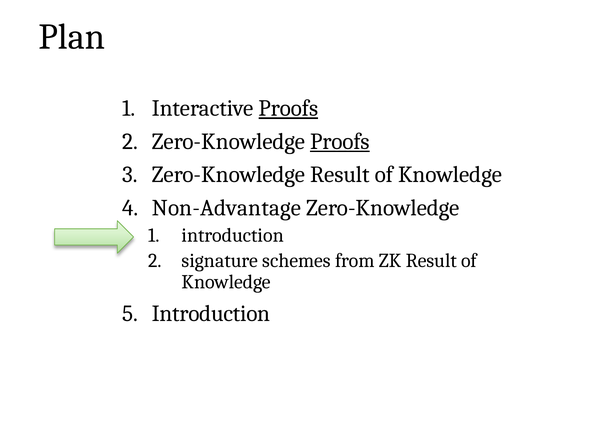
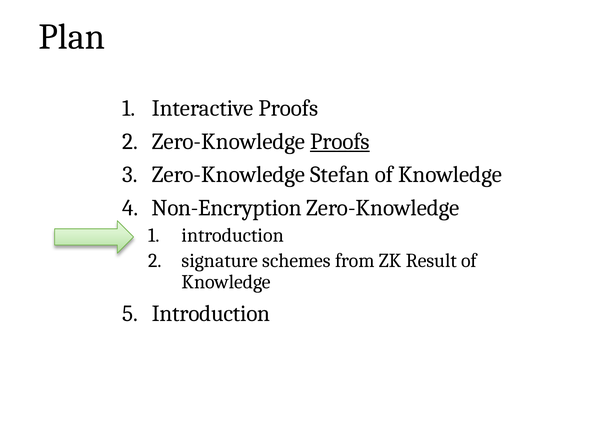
Proofs at (288, 108) underline: present -> none
Zero-Knowledge Result: Result -> Stefan
Non-Advantage: Non-Advantage -> Non-Encryption
